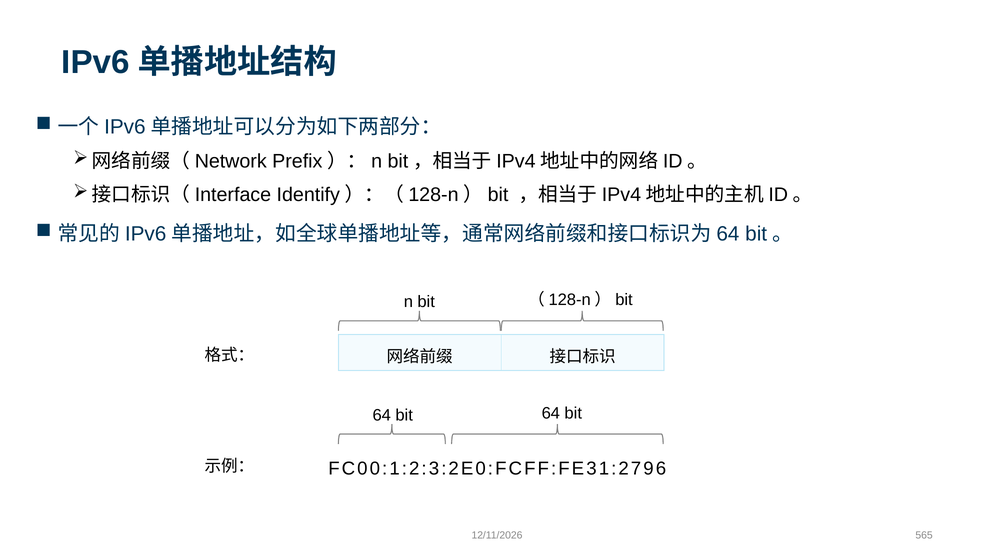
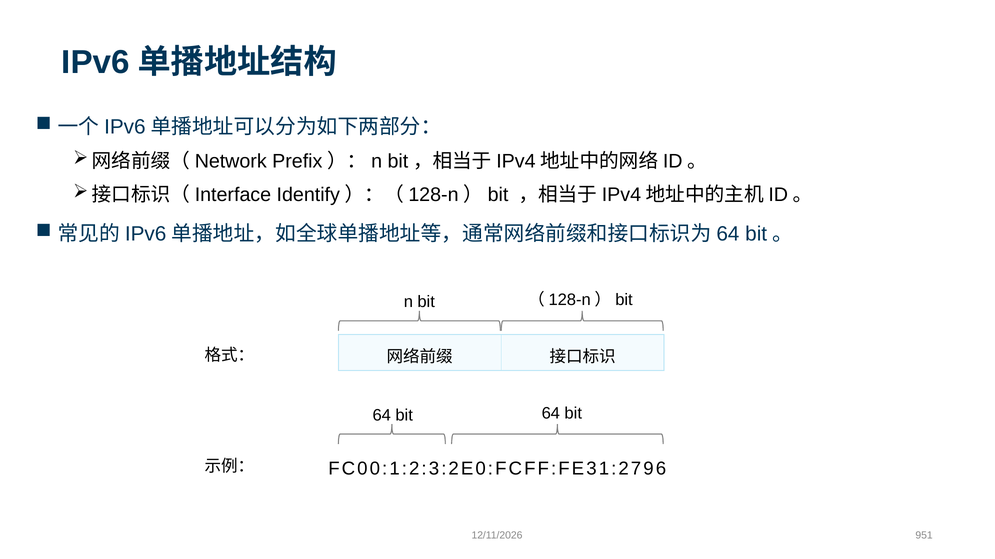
565: 565 -> 951
